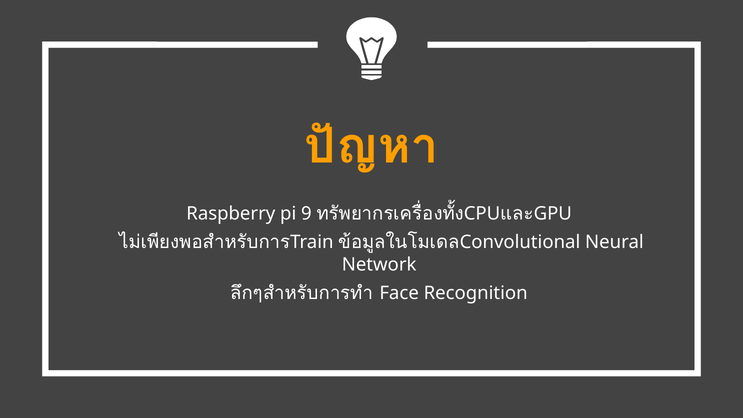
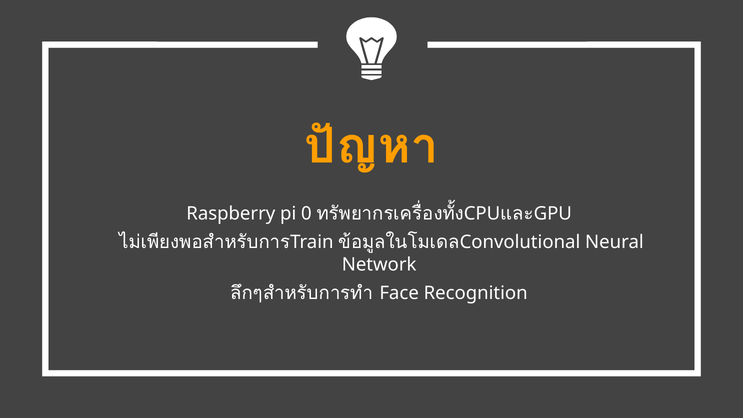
9: 9 -> 0
